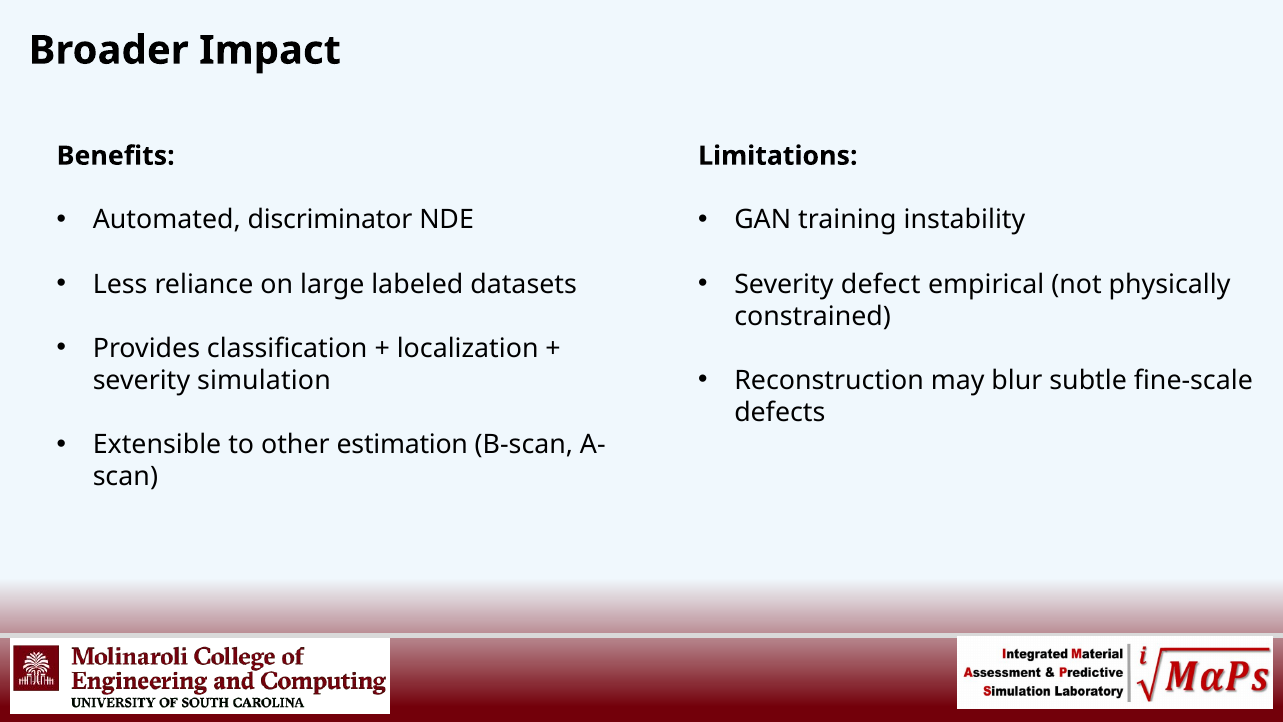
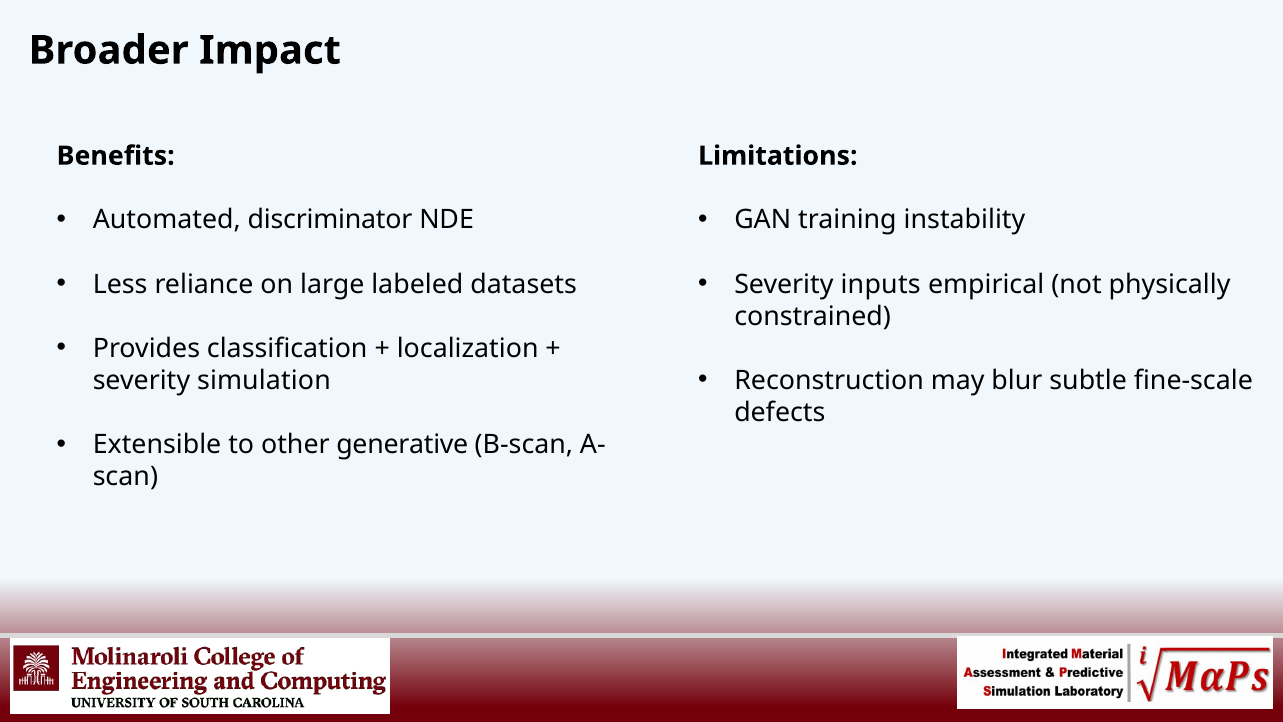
defect: defect -> inputs
estimation: estimation -> generative
